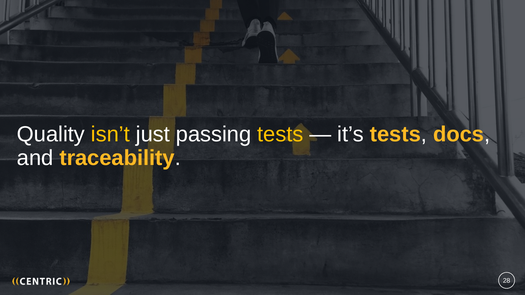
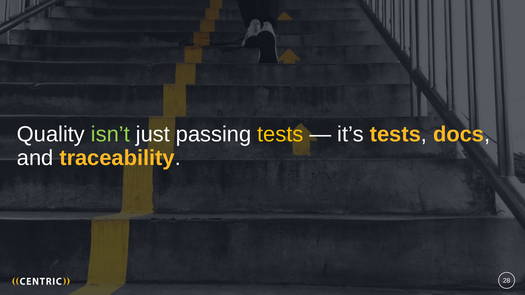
isn’t colour: yellow -> light green
